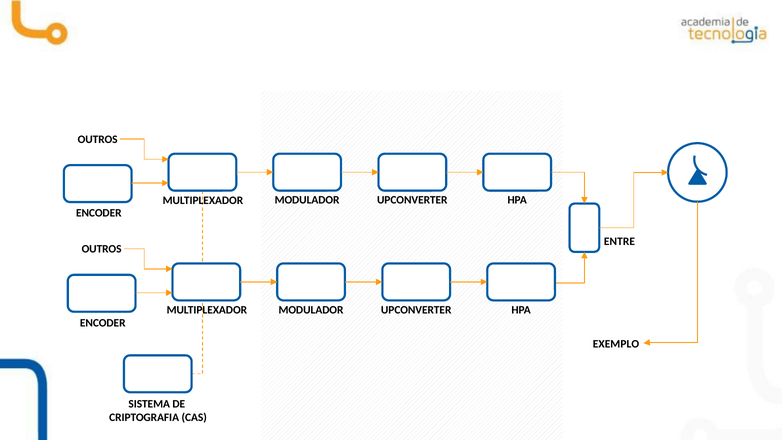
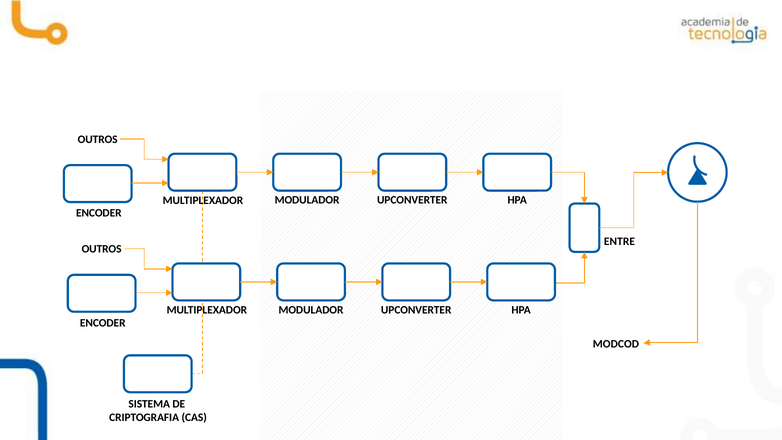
EXEMPLO: EXEMPLO -> MODCOD
